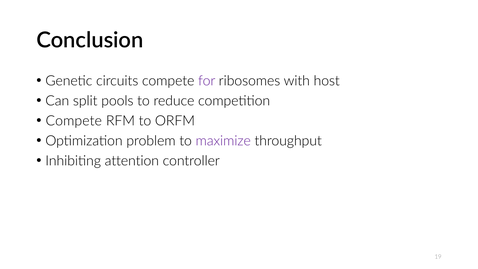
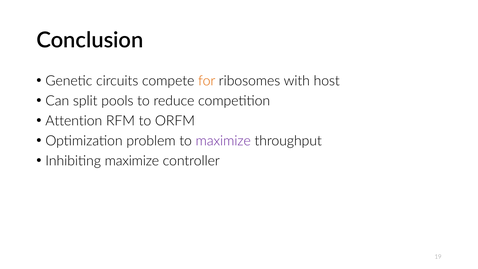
for colour: purple -> orange
Compete at (74, 121): Compete -> Attention
Inhibiting attention: attention -> maximize
